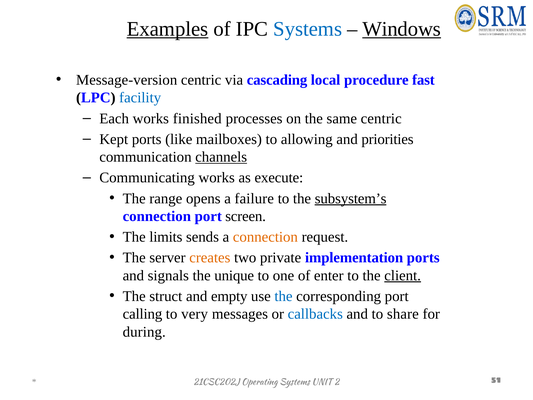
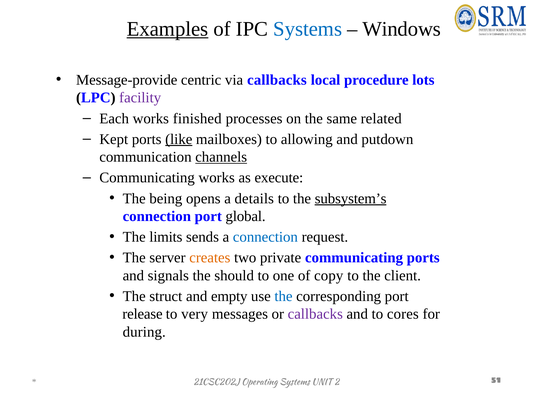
Windows underline: present -> none
Message-version: Message-version -> Message-provide
via cascading: cascading -> callbacks
fast: fast -> lots
facility colour: blue -> purple
same centric: centric -> related
like underline: none -> present
priorities: priorities -> putdown
range: range -> being
failure: failure -> details
screen: screen -> global
connection at (265, 237) colour: orange -> blue
private implementation: implementation -> communicating
unique: unique -> should
enter: enter -> copy
client underline: present -> none
calling: calling -> release
callbacks at (315, 314) colour: blue -> purple
share: share -> cores
